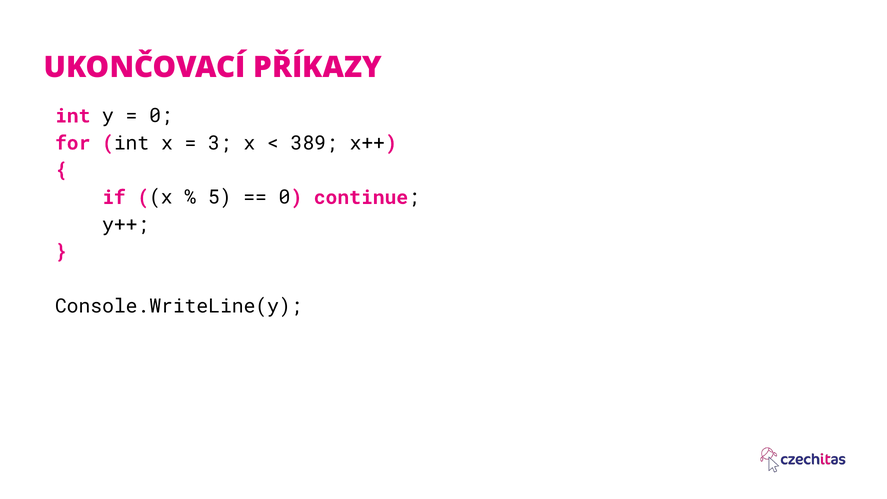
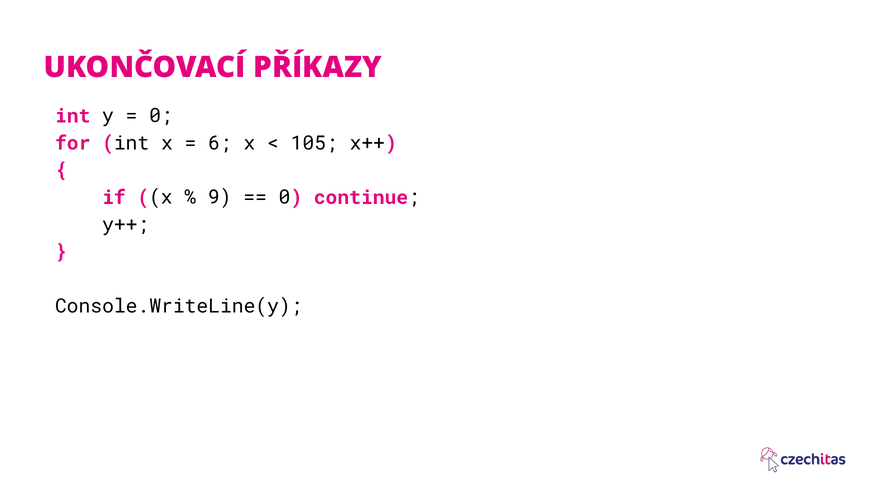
3: 3 -> 6
389: 389 -> 105
5: 5 -> 9
